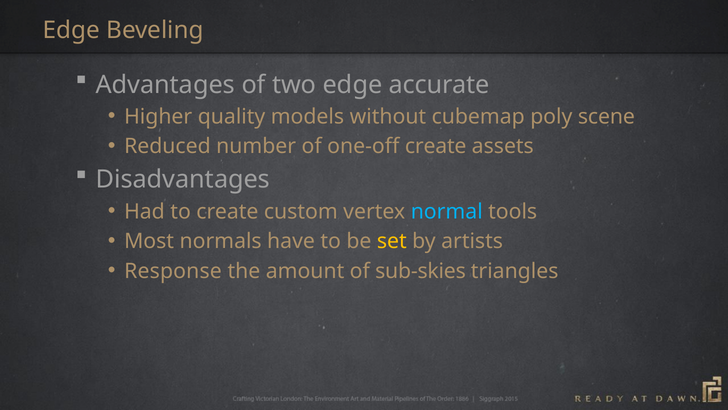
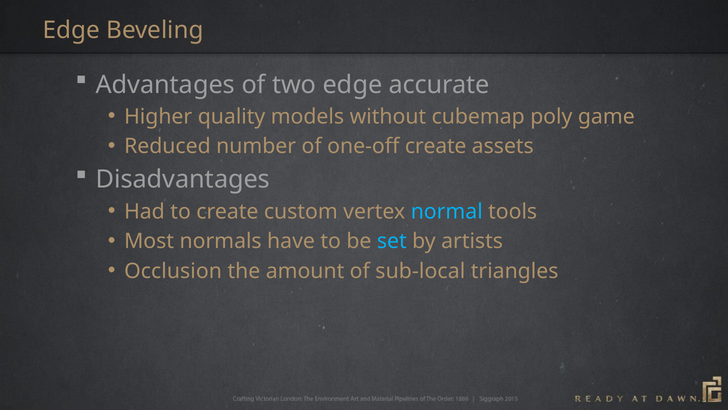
scene: scene -> game
set colour: yellow -> light blue
Response: Response -> Occlusion
sub-skies: sub-skies -> sub-local
